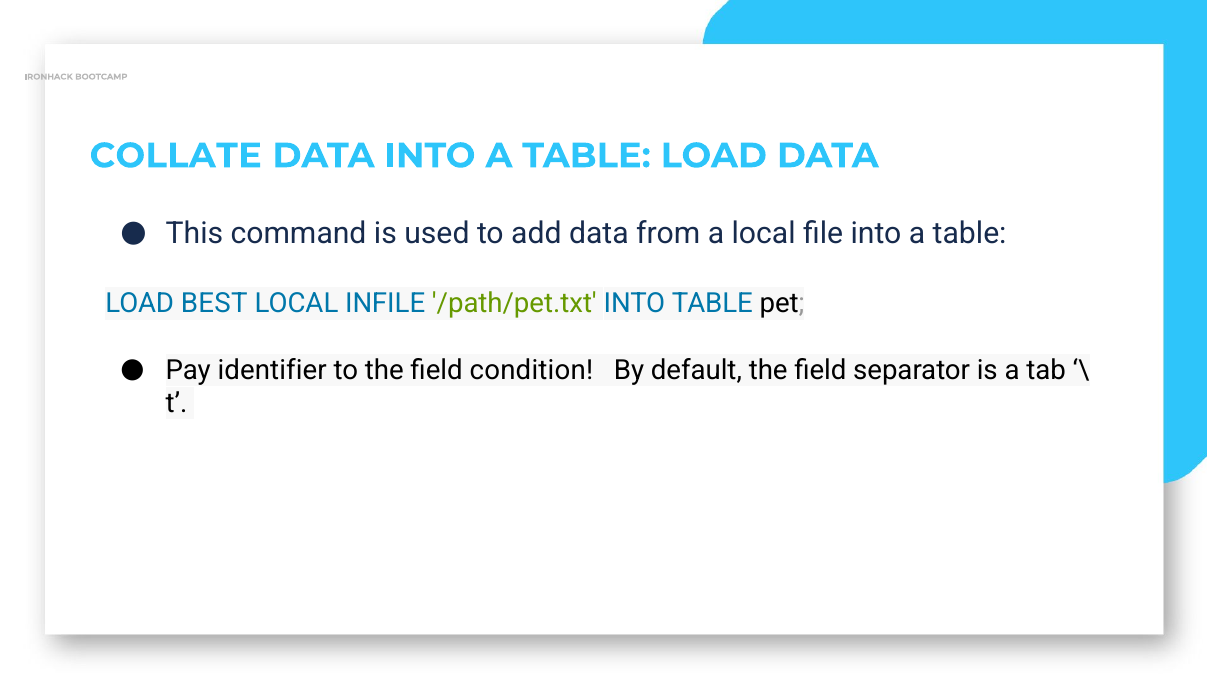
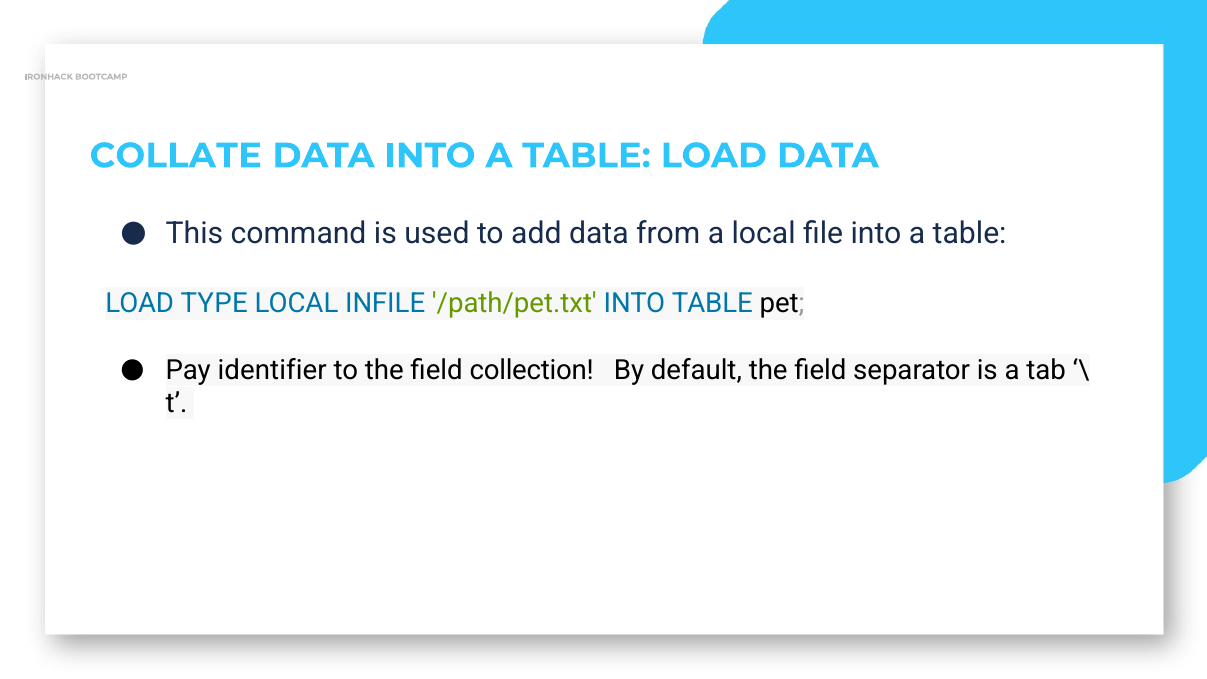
BEST: BEST -> TYPE
condition: condition -> collection
